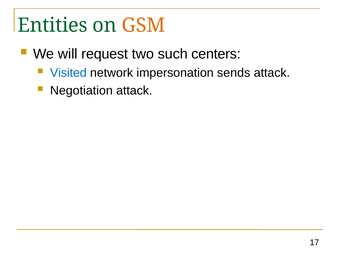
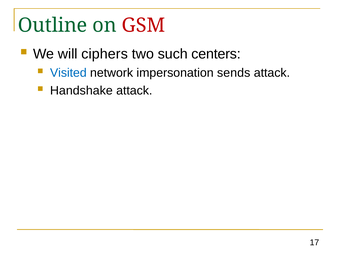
Entities: Entities -> Outline
GSM colour: orange -> red
request: request -> ciphers
Negotiation: Negotiation -> Handshake
